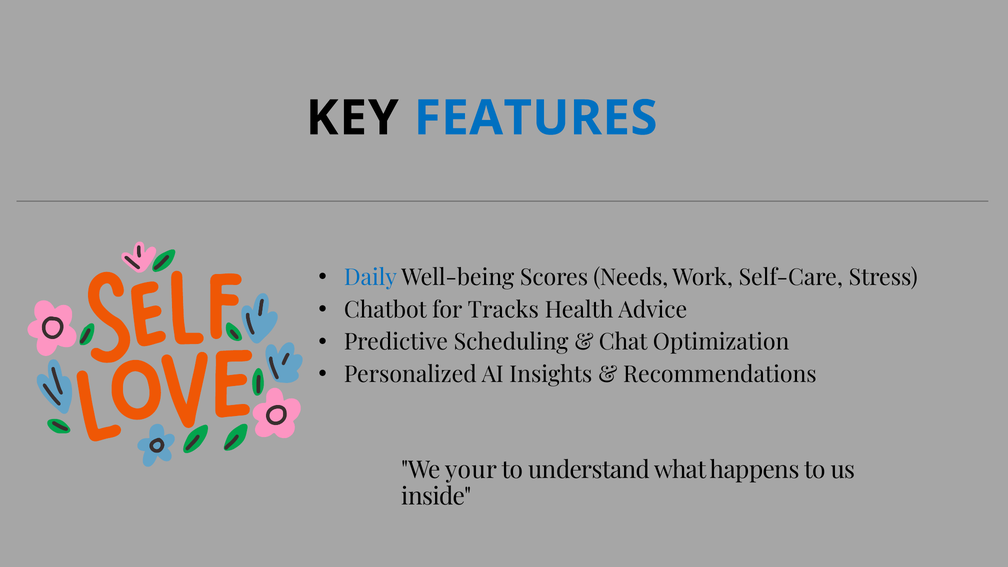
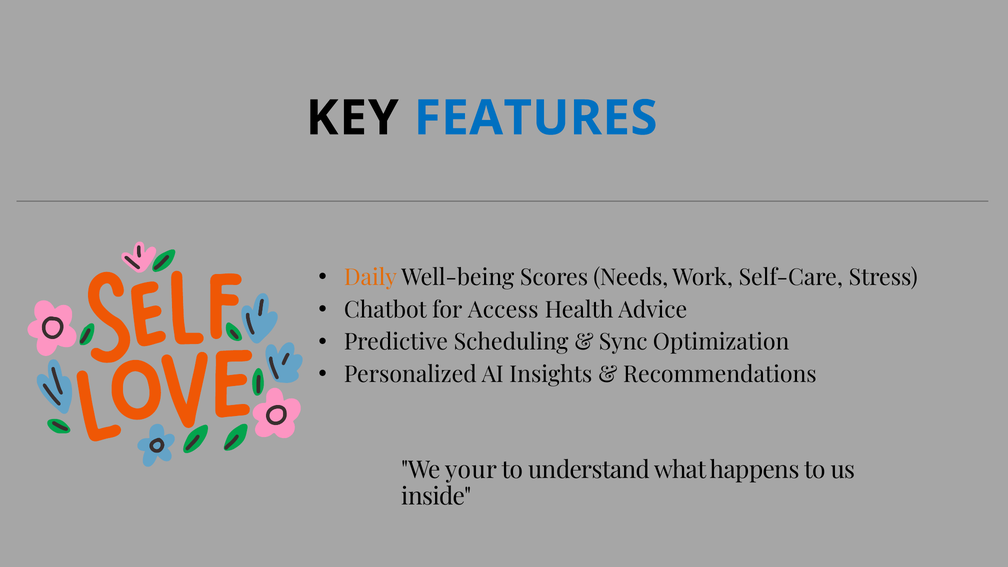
Daily colour: blue -> orange
Tracks: Tracks -> Access
Chat: Chat -> Sync
